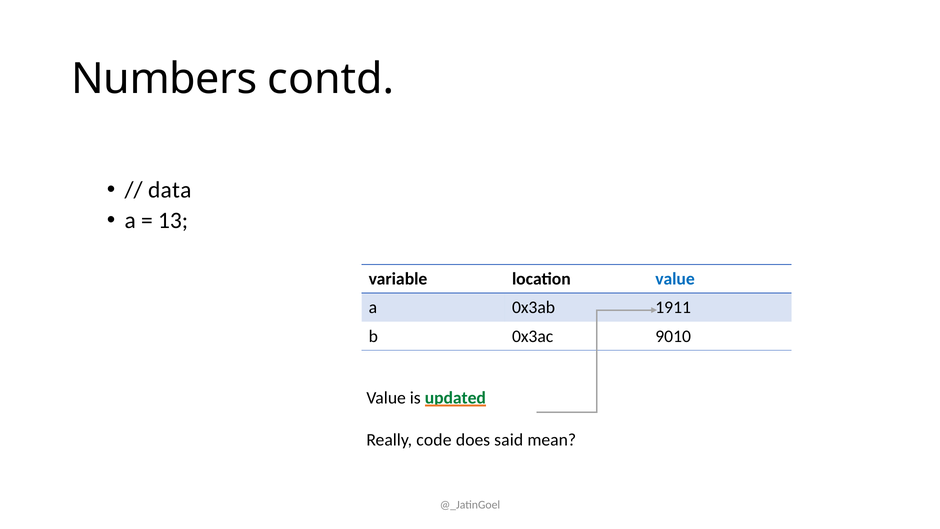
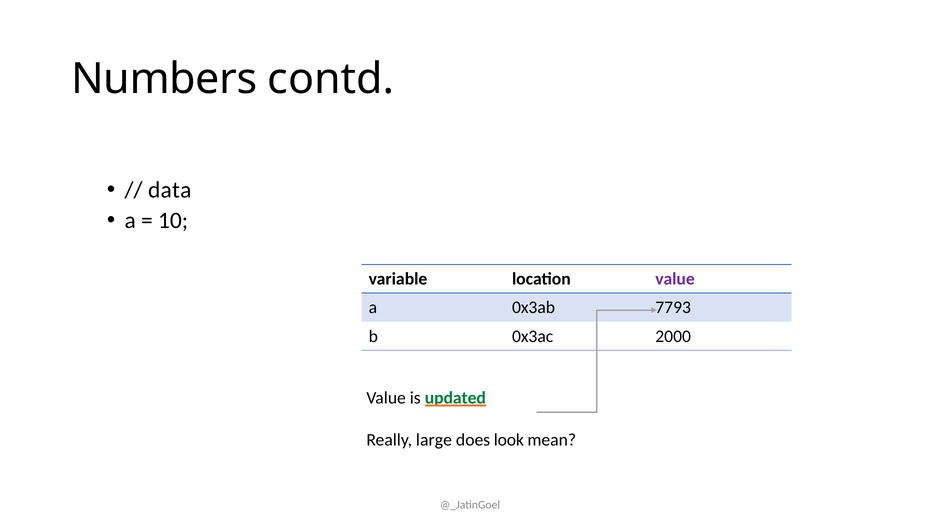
13: 13 -> 10
value at (675, 279) colour: blue -> purple
1911: 1911 -> 7793
9010: 9010 -> 2000
code: code -> large
said: said -> look
